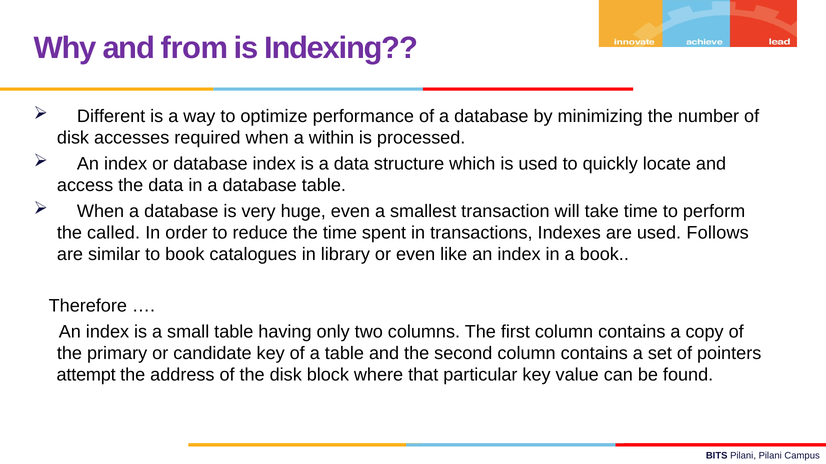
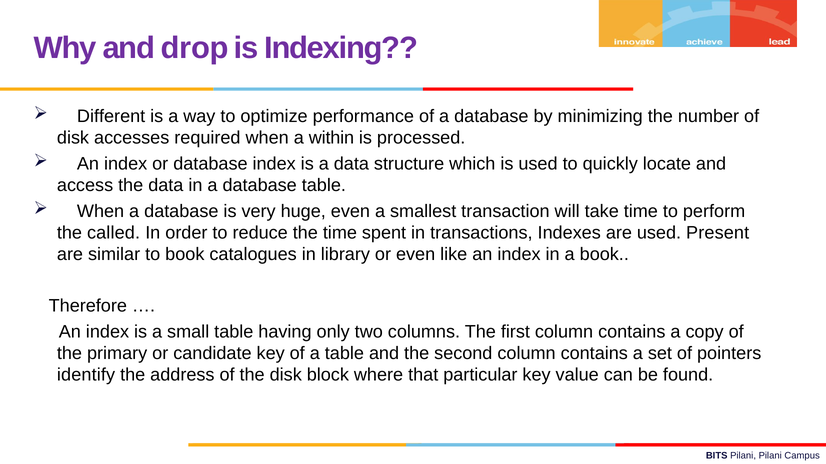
from: from -> drop
Follows: Follows -> Present
attempt: attempt -> identify
